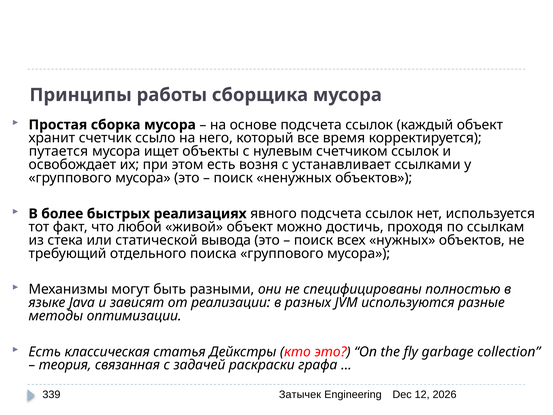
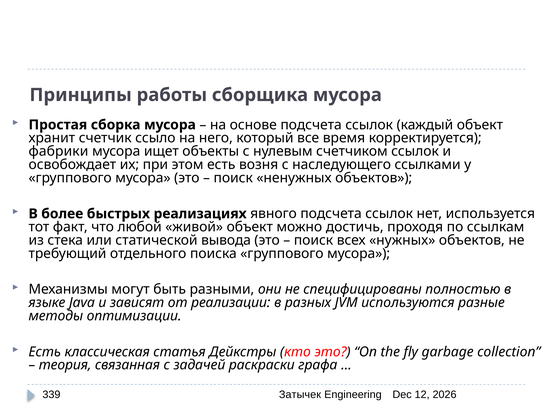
путается: путается -> фабрики
устанавливает: устанавливает -> наследующего
